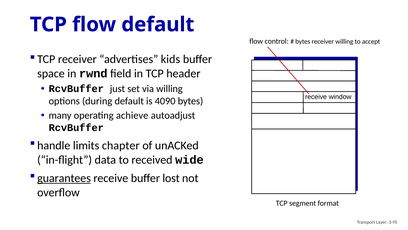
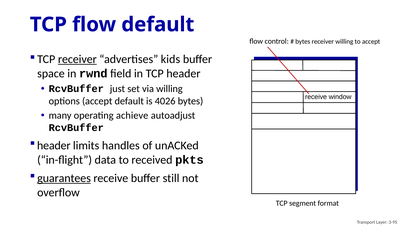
receiver at (77, 59) underline: none -> present
options during: during -> accept
4090: 4090 -> 4026
handle at (54, 145): handle -> header
chapter: chapter -> handles
wide: wide -> pkts
lost: lost -> still
